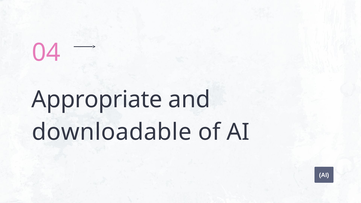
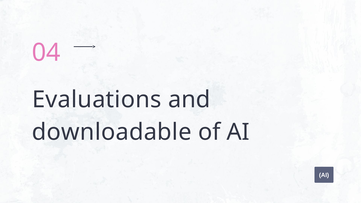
Appropriate: Appropriate -> Evaluations
